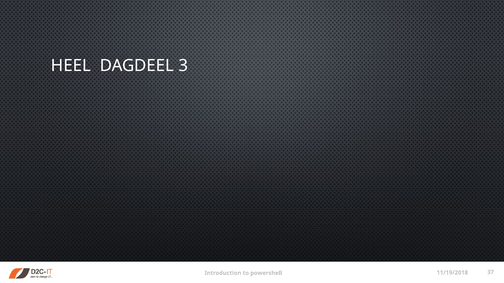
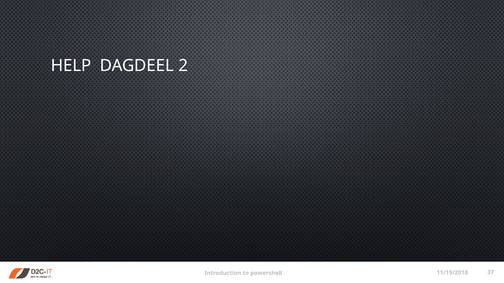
HEEL: HEEL -> HELP
3: 3 -> 2
